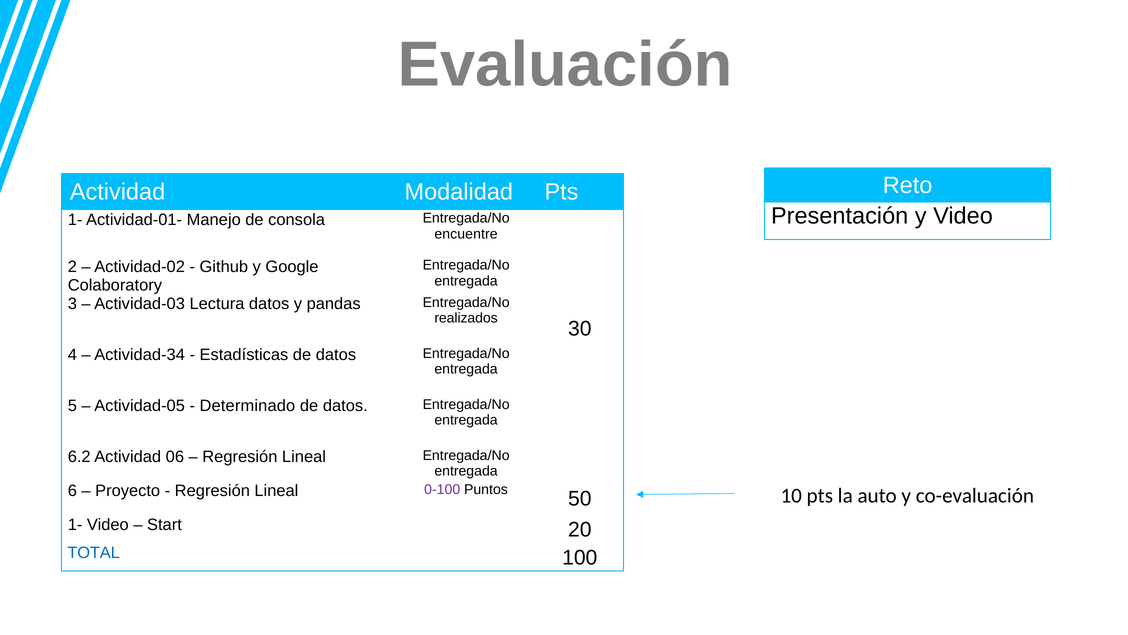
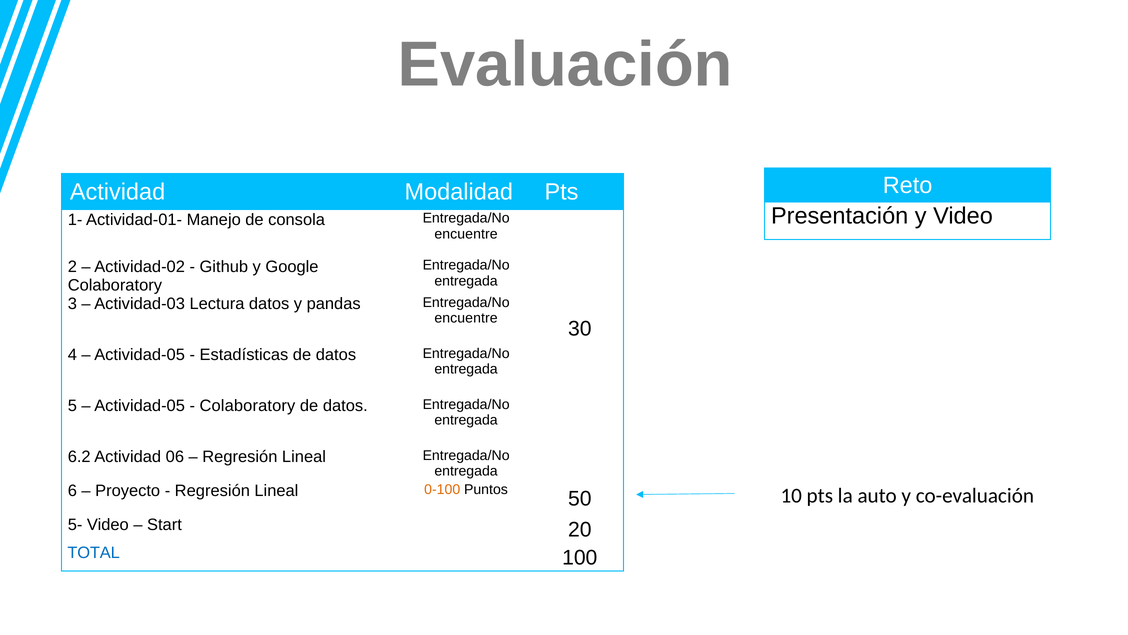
realizados at (466, 318): realizados -> encuentre
Actividad-34 at (140, 355): Actividad-34 -> Actividad-05
Determinado at (247, 405): Determinado -> Colaboratory
0-100 colour: purple -> orange
1- at (75, 524): 1- -> 5-
